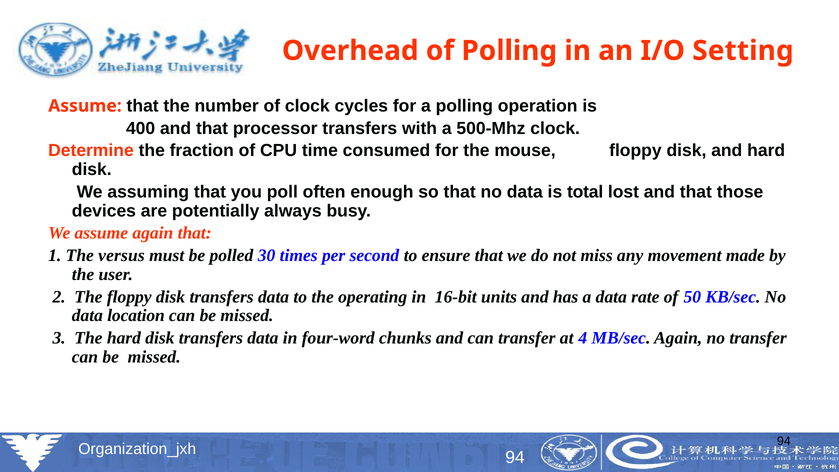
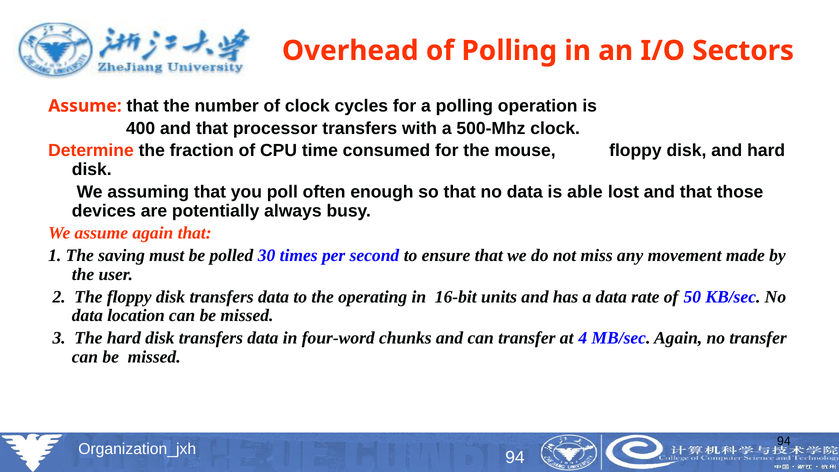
Setting: Setting -> Sectors
total: total -> able
versus: versus -> saving
